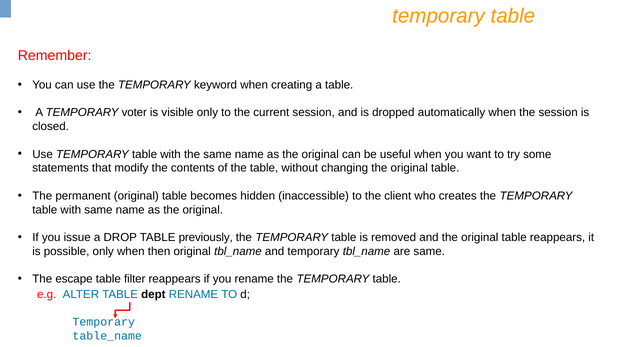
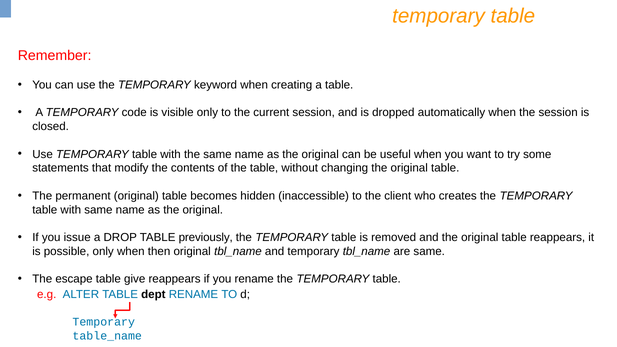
voter: voter -> code
filter: filter -> give
